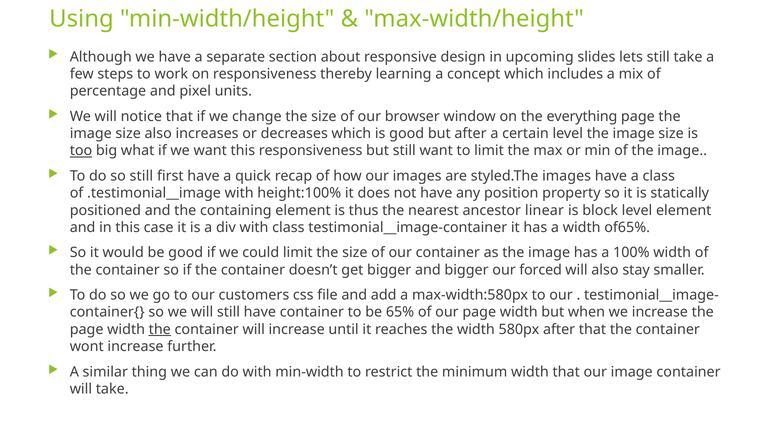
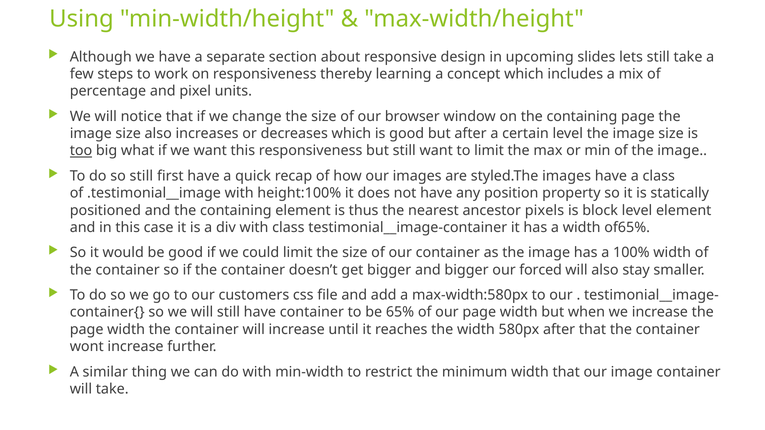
on the everything: everything -> containing
linear: linear -> pixels
the at (160, 330) underline: present -> none
